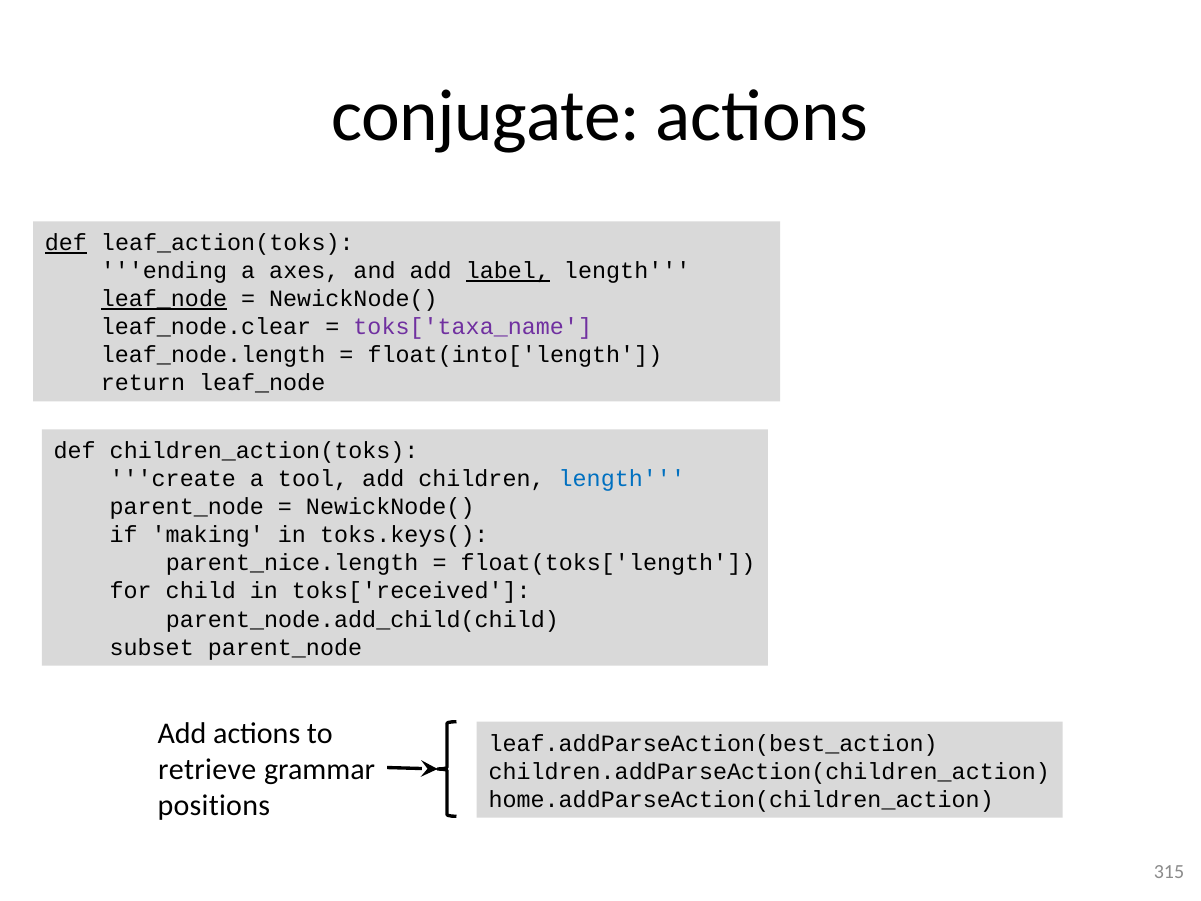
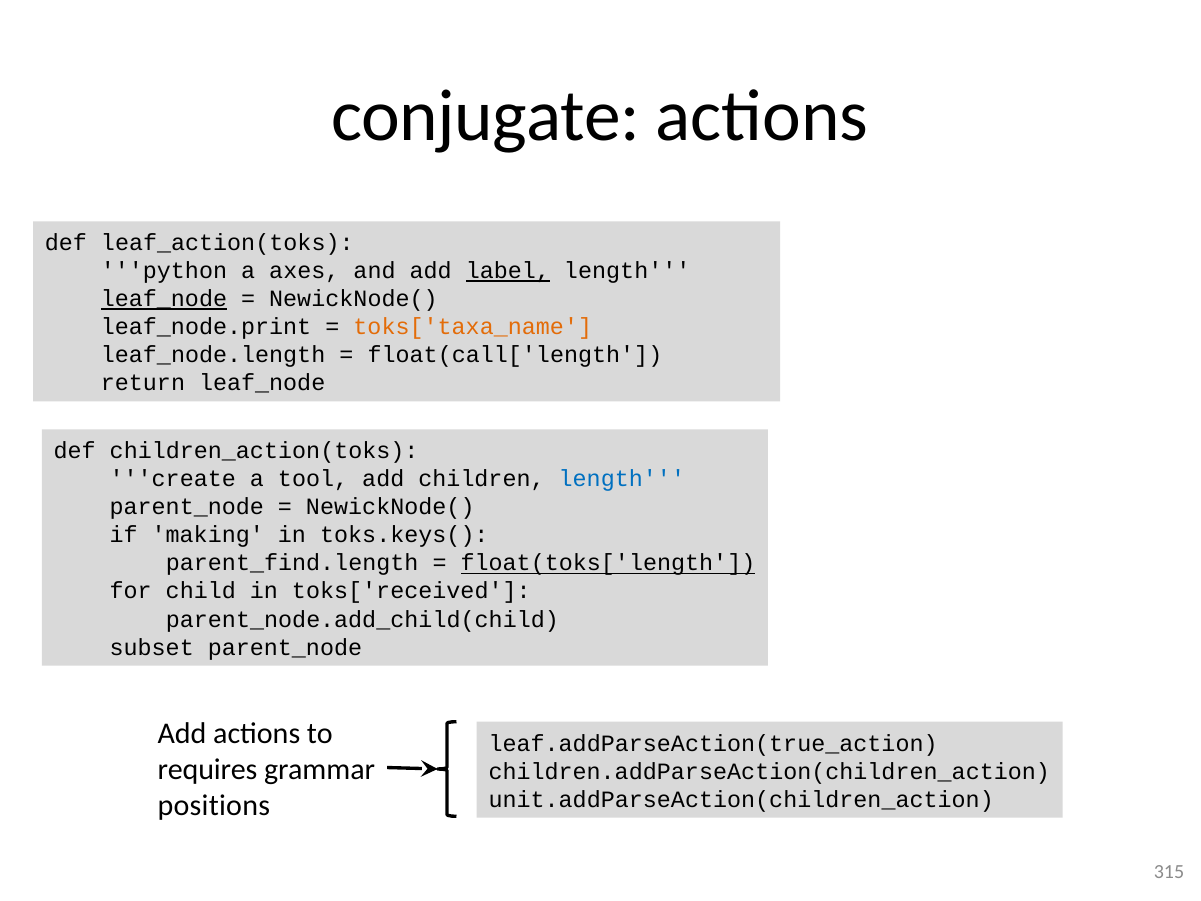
def at (66, 243) underline: present -> none
ending: ending -> python
leaf_node.clear: leaf_node.clear -> leaf_node.print
toks['taxa_name colour: purple -> orange
float(into['length: float(into['length -> float(call['length
parent_nice.length: parent_nice.length -> parent_find.length
float(toks['length underline: none -> present
leaf.addParseAction(best_action: leaf.addParseAction(best_action -> leaf.addParseAction(true_action
retrieve: retrieve -> requires
home.addParseAction(children_action: home.addParseAction(children_action -> unit.addParseAction(children_action
